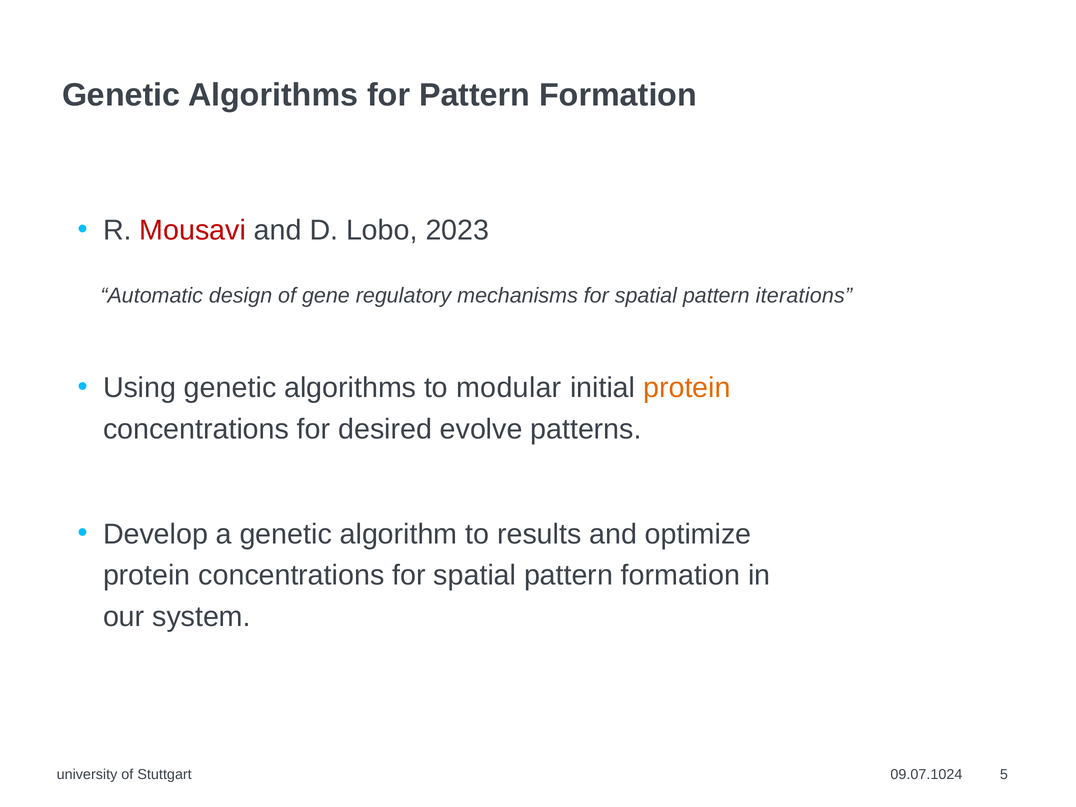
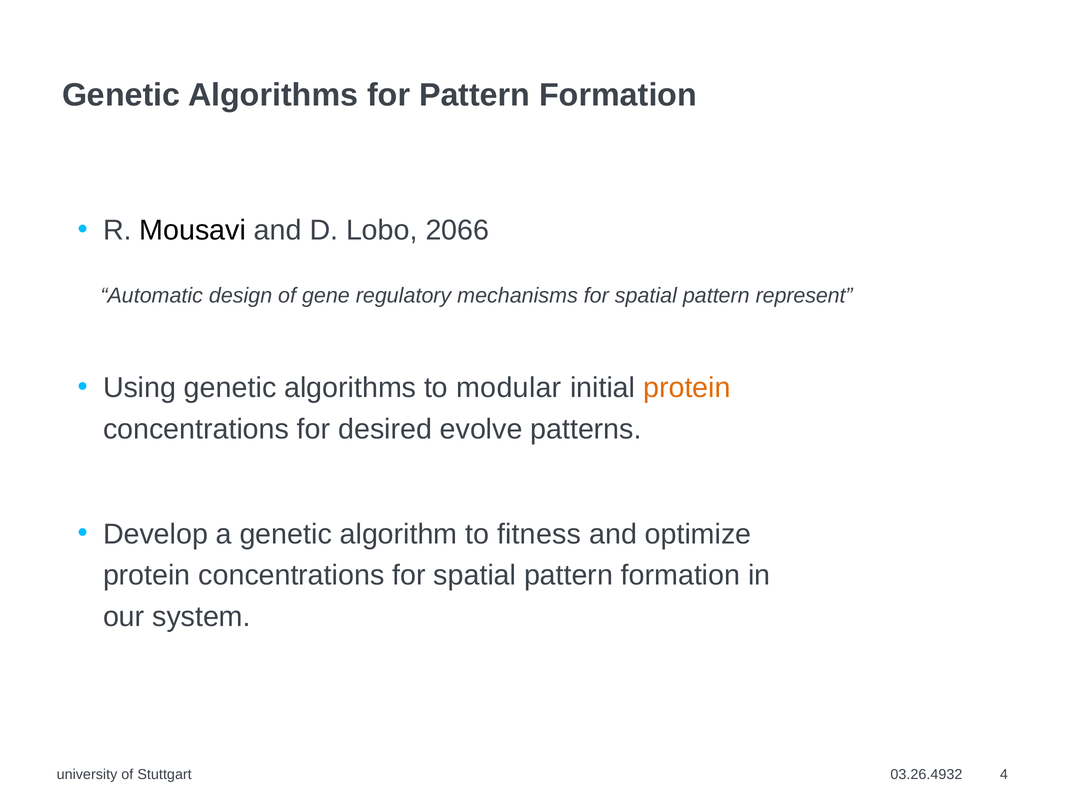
Mousavi colour: red -> black
2023: 2023 -> 2066
iterations: iterations -> represent
results: results -> fitness
09.07.1024: 09.07.1024 -> 03.26.4932
5: 5 -> 4
